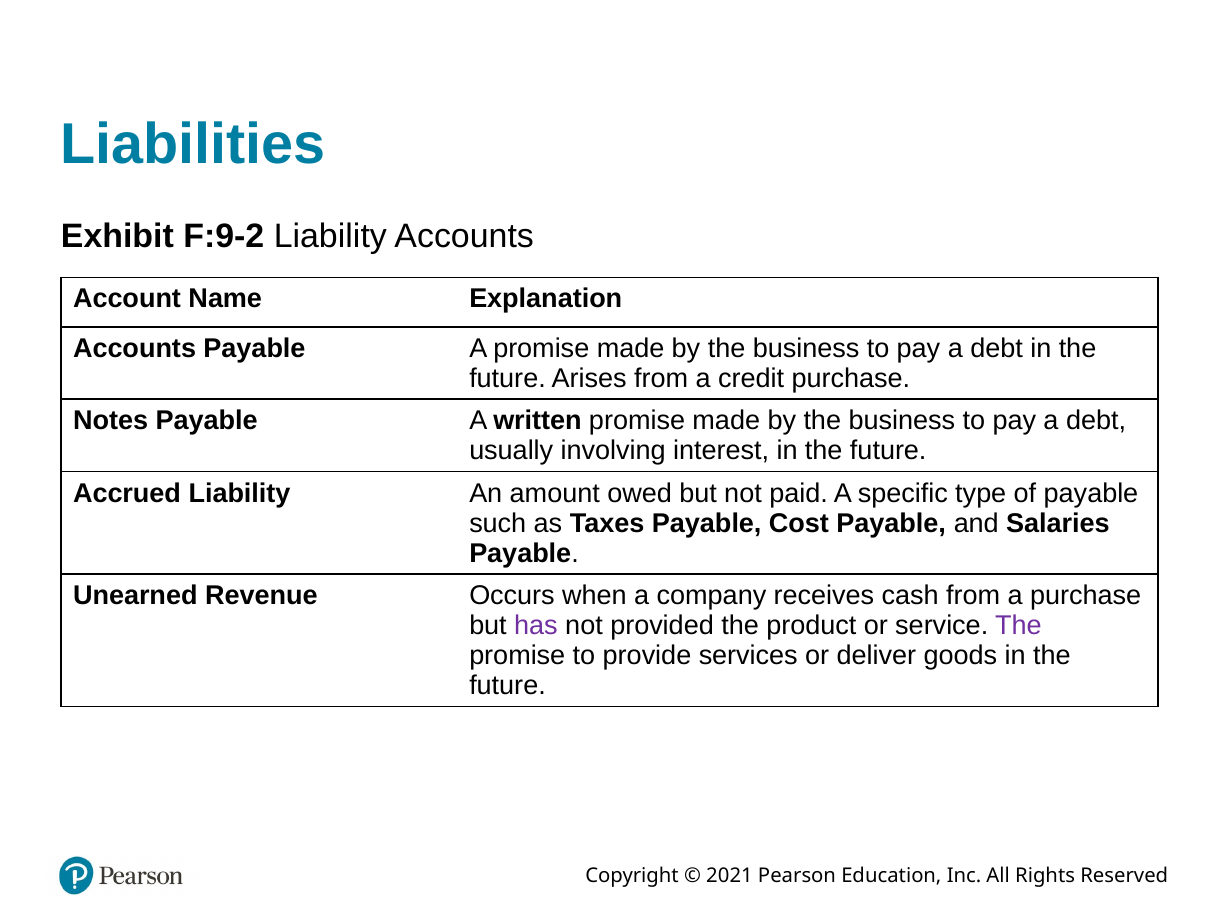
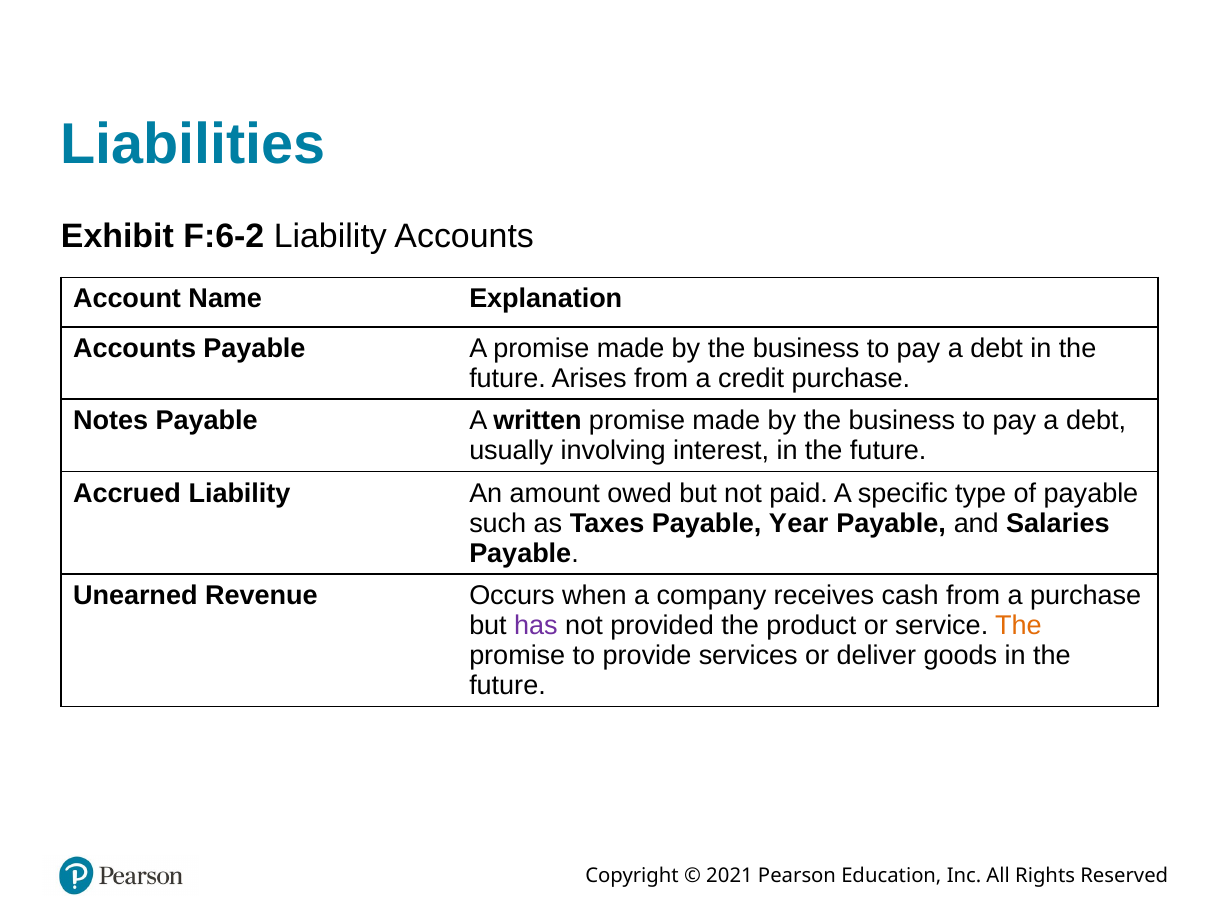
F:9-2: F:9-2 -> F:6-2
Cost: Cost -> Year
The at (1018, 626) colour: purple -> orange
